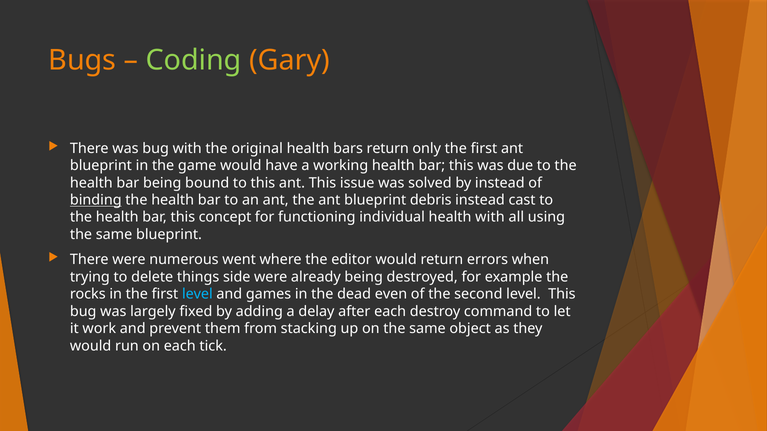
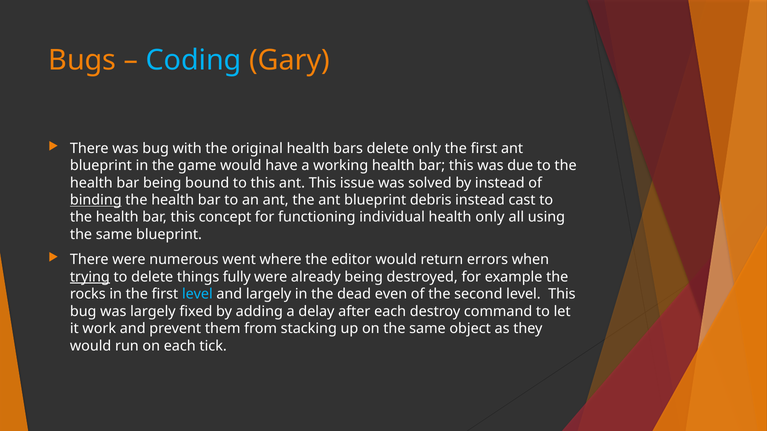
Coding colour: light green -> light blue
bars return: return -> delete
health with: with -> only
trying underline: none -> present
side: side -> fully
and games: games -> largely
